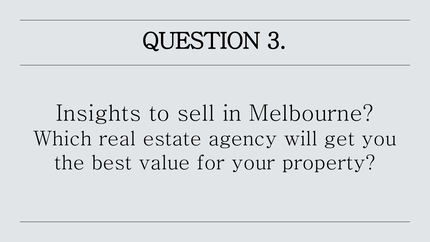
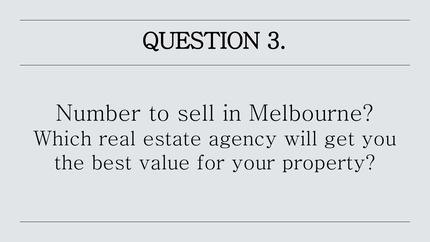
Insights: Insights -> Number
